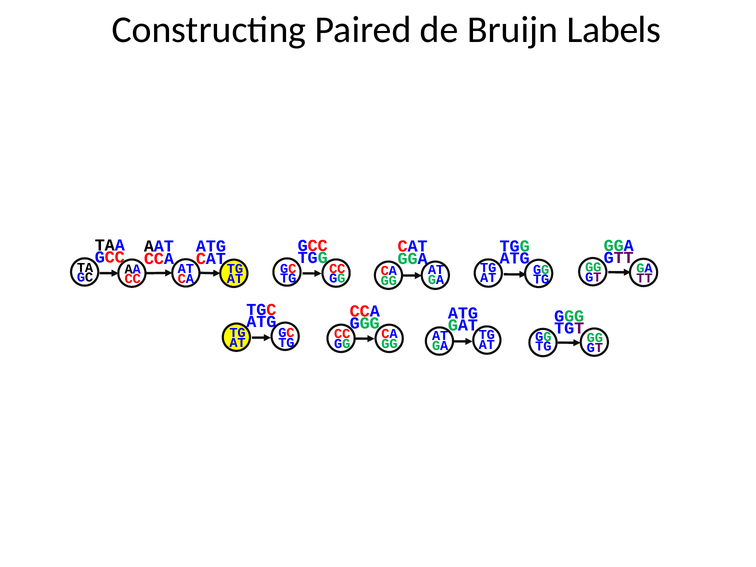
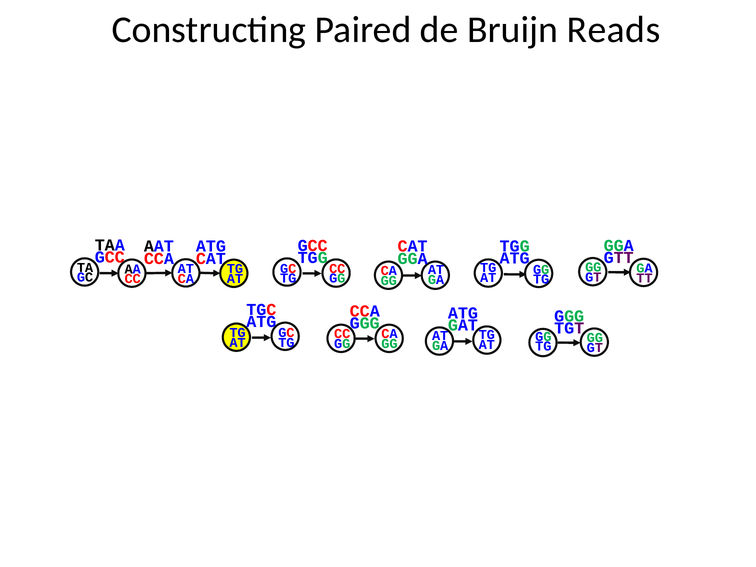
Labels: Labels -> Reads
